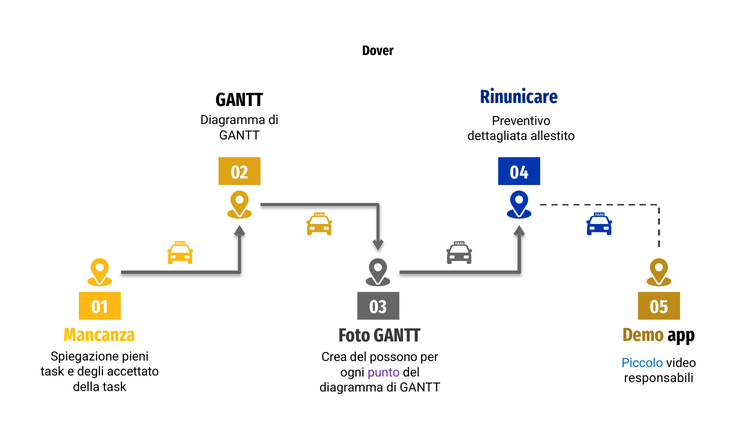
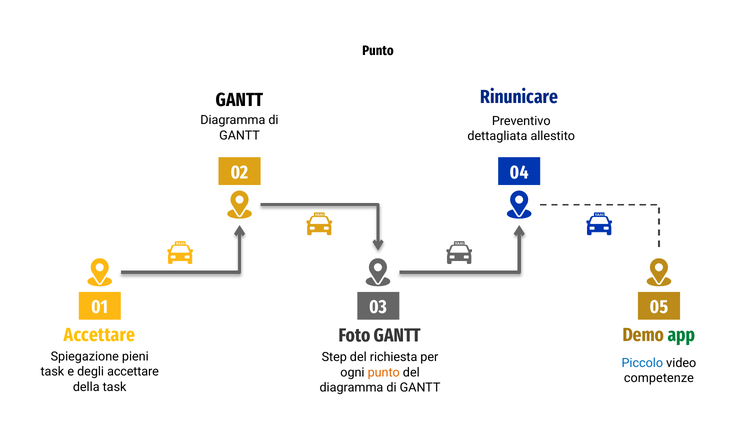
Dover at (378, 51): Dover -> Punto
Mancanza at (100, 334): Mancanza -> Accettare
app colour: black -> green
Crea: Crea -> Step
possono: possono -> richiesta
degli accettato: accettato -> accettare
punto at (384, 372) colour: purple -> orange
responsabili: responsabili -> competenze
